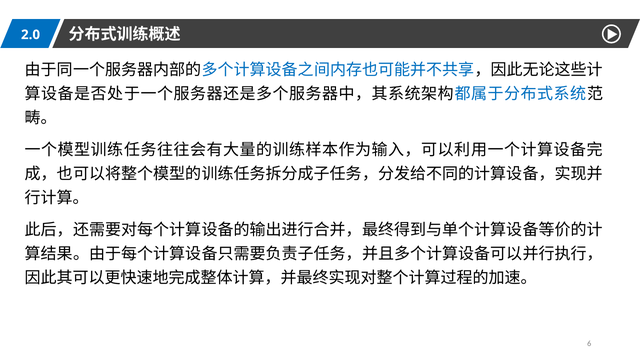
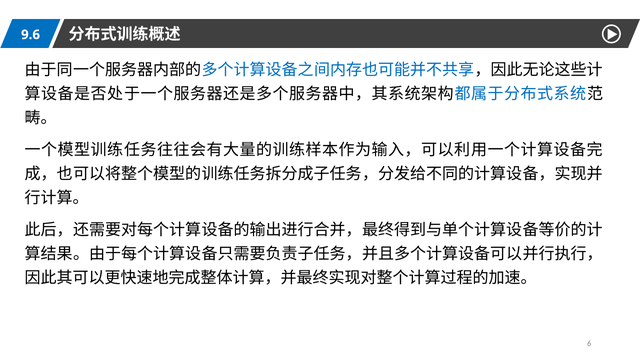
2.0: 2.0 -> 9.6
